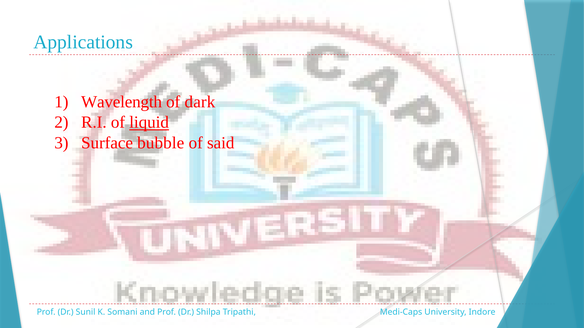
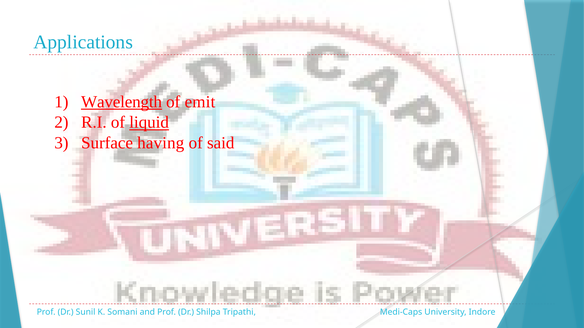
Wavelength underline: none -> present
dark: dark -> emit
bubble: bubble -> having
